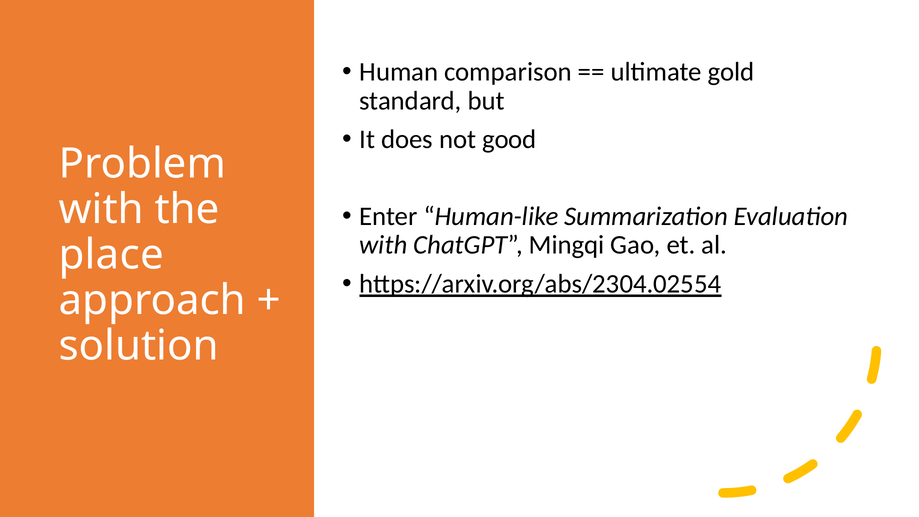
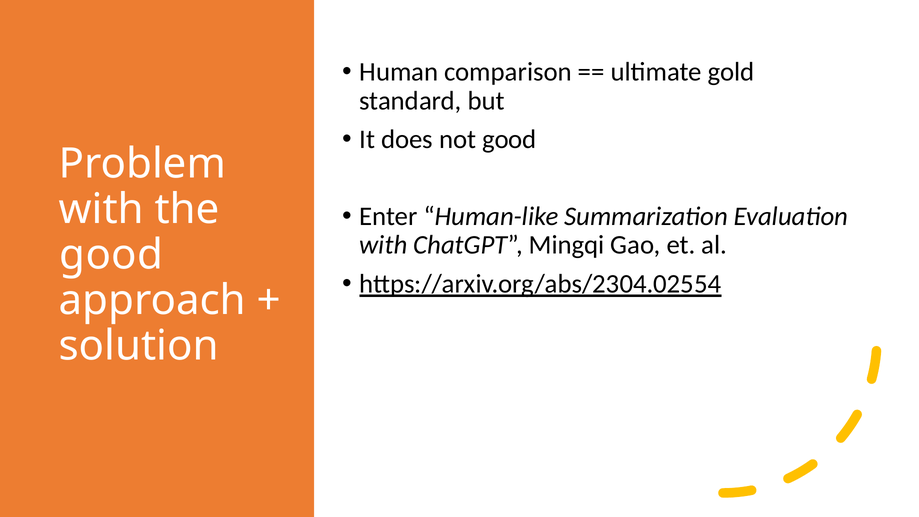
place at (111, 255): place -> good
